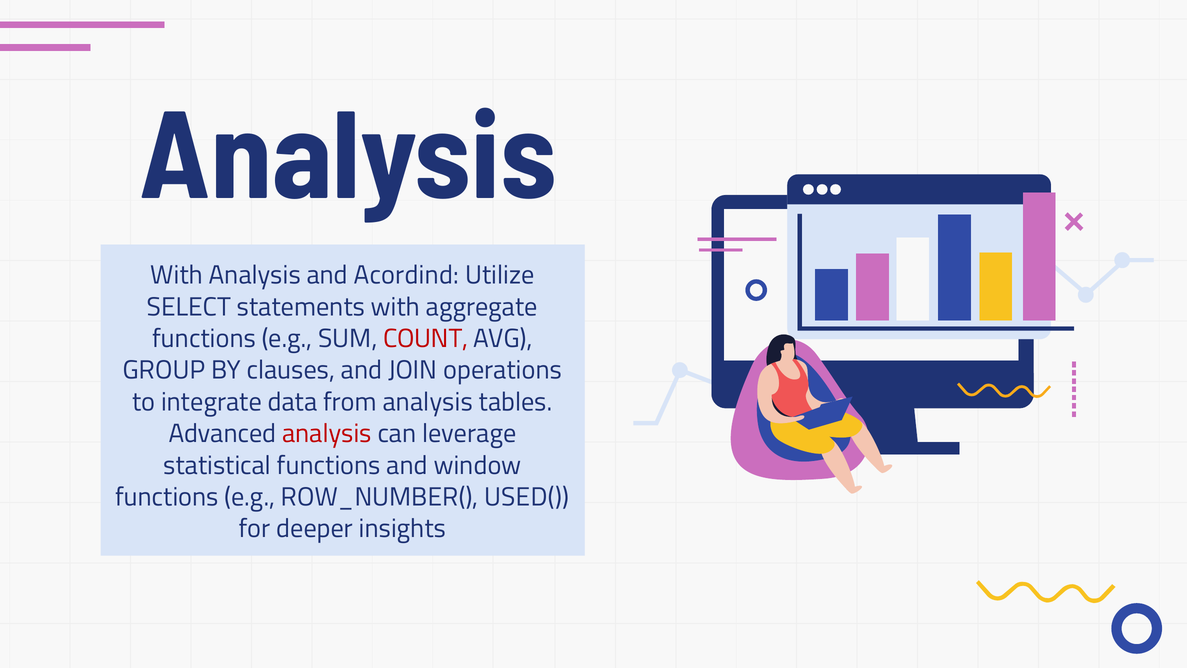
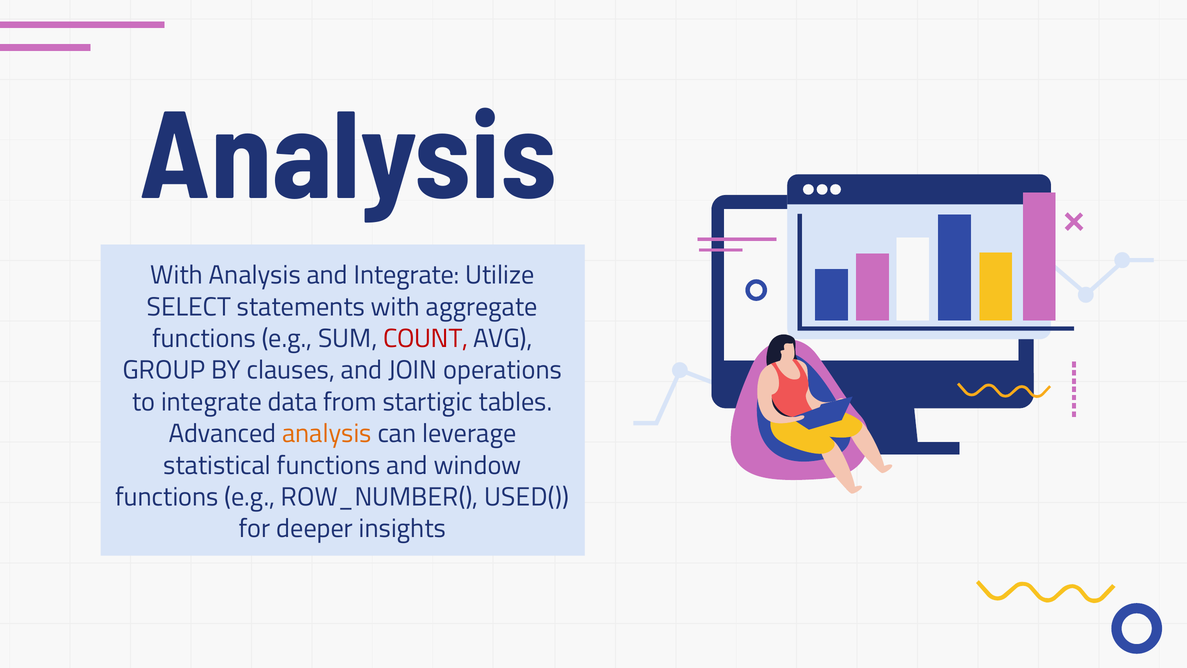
and Acordind: Acordind -> Integrate
from analysis: analysis -> startigic
analysis at (327, 433) colour: red -> orange
